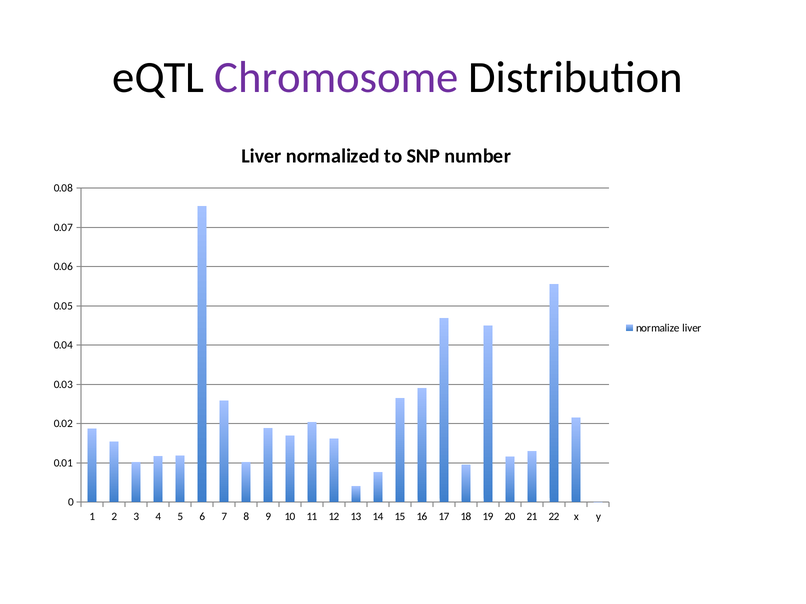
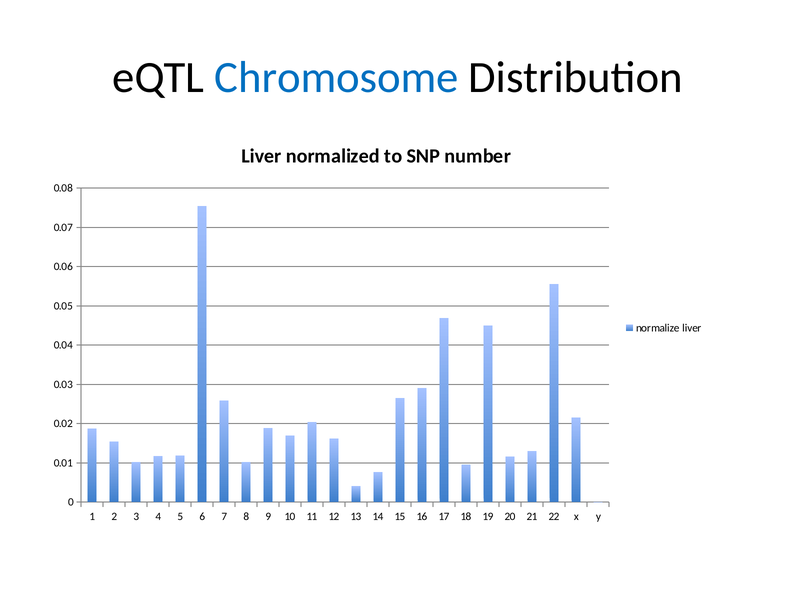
Chromosome colour: purple -> blue
